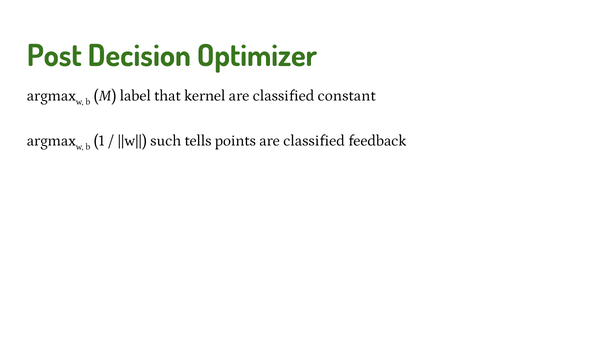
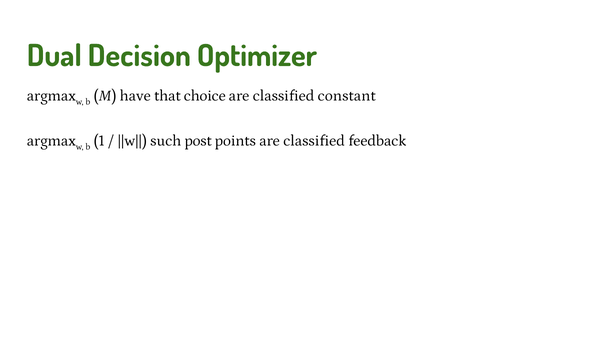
Post: Post -> Dual
label: label -> have
kernel: kernel -> choice
tells: tells -> post
